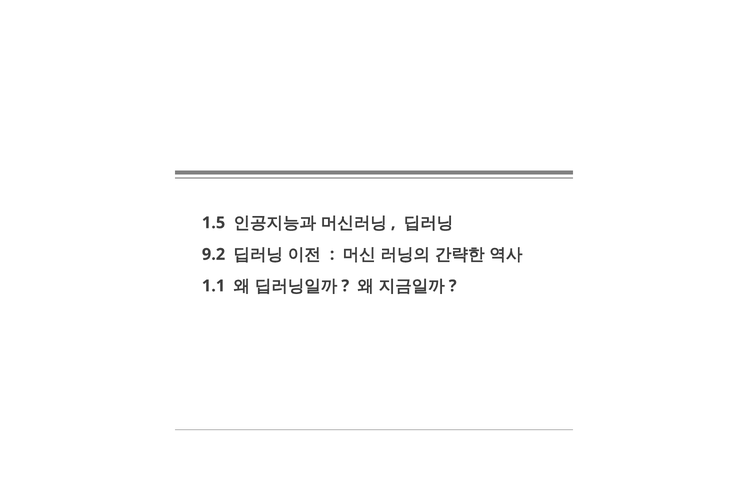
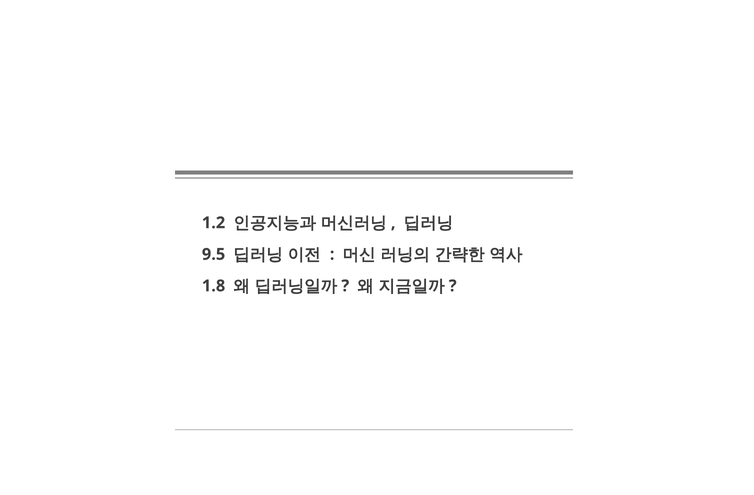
1.5: 1.5 -> 1.2
9.2: 9.2 -> 9.5
1.1: 1.1 -> 1.8
